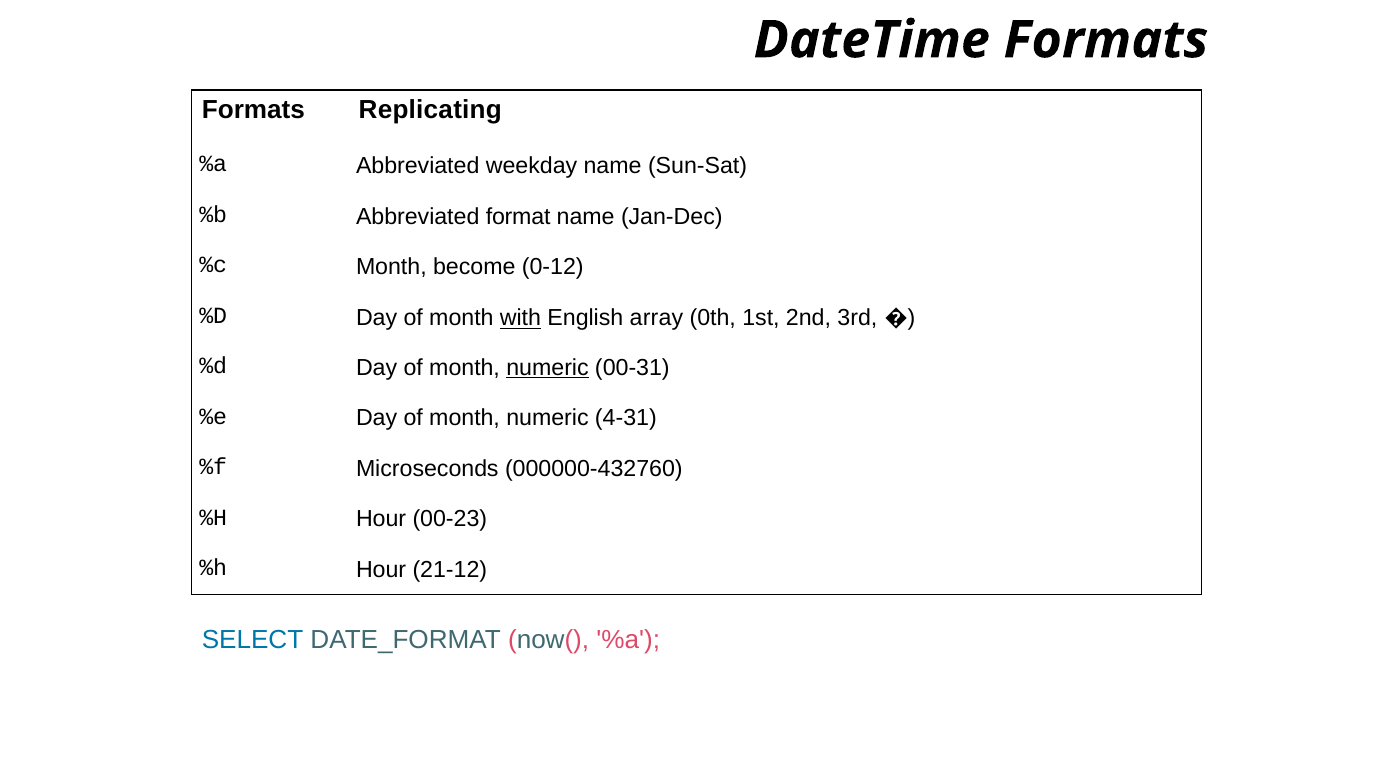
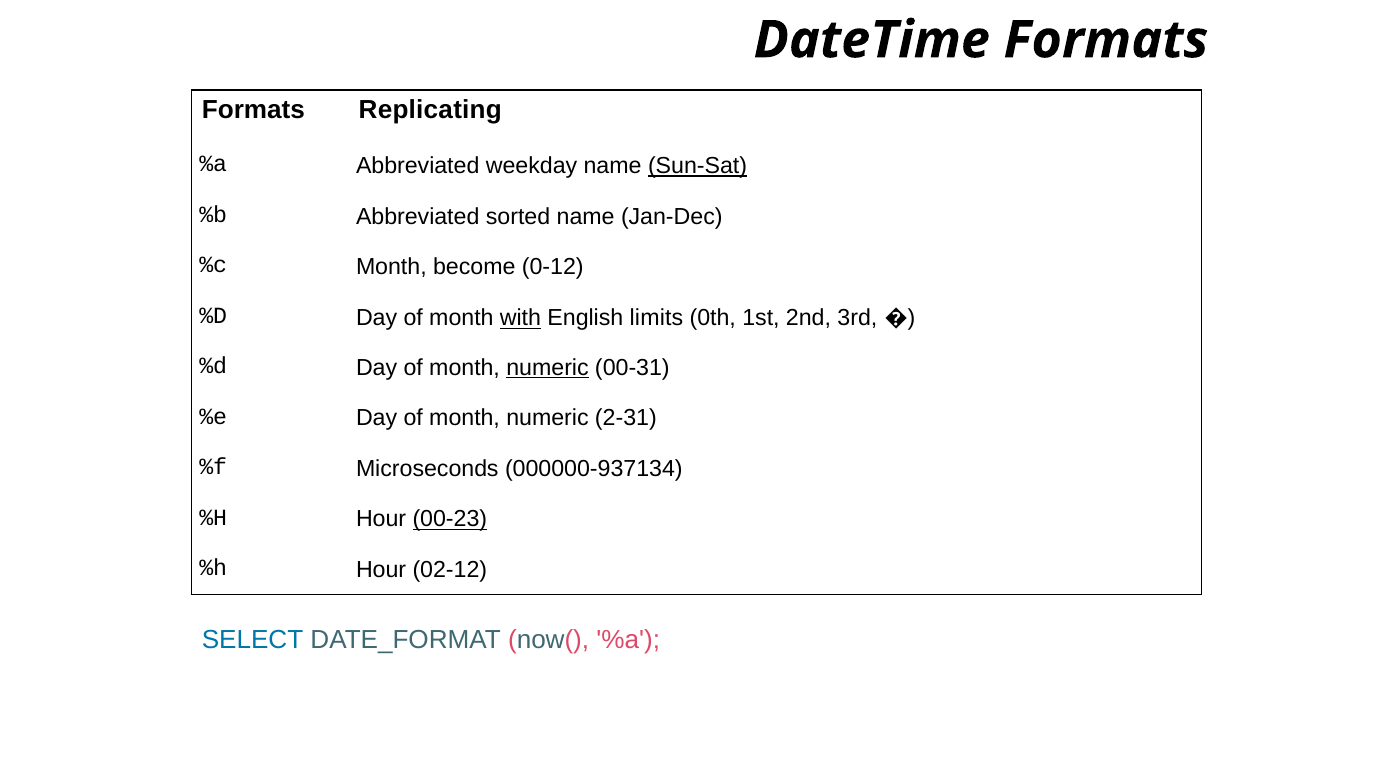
Sun-Sat underline: none -> present
format: format -> sorted
array: array -> limits
4-31: 4-31 -> 2-31
000000-432760: 000000-432760 -> 000000-937134
00-23 underline: none -> present
21-12: 21-12 -> 02-12
